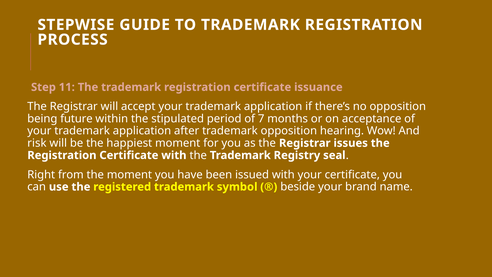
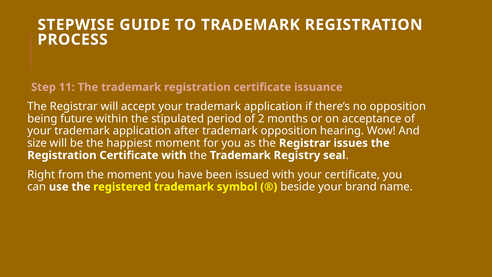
7: 7 -> 2
risk: risk -> size
